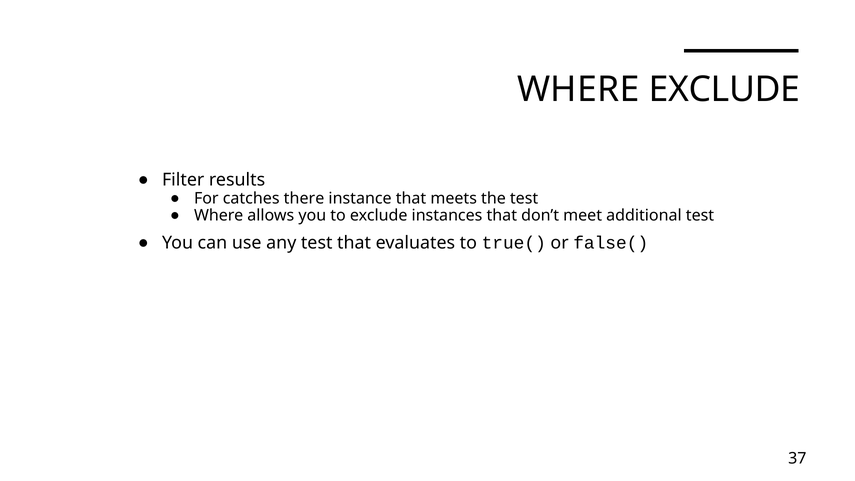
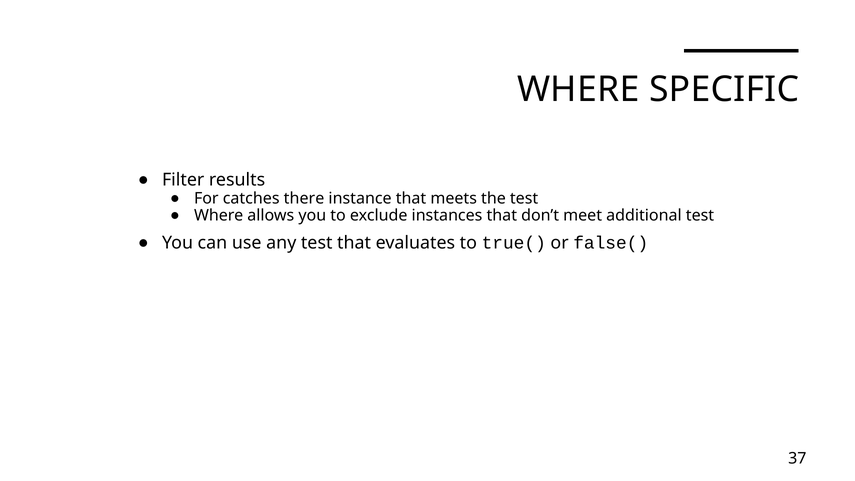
WHERE EXCLUDE: EXCLUDE -> SPECIFIC
